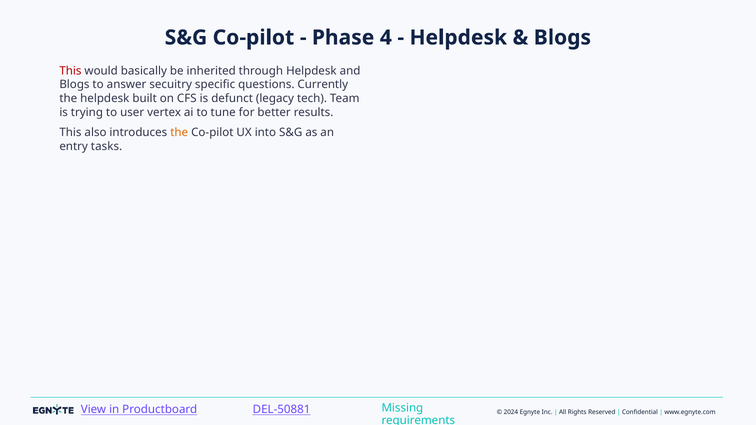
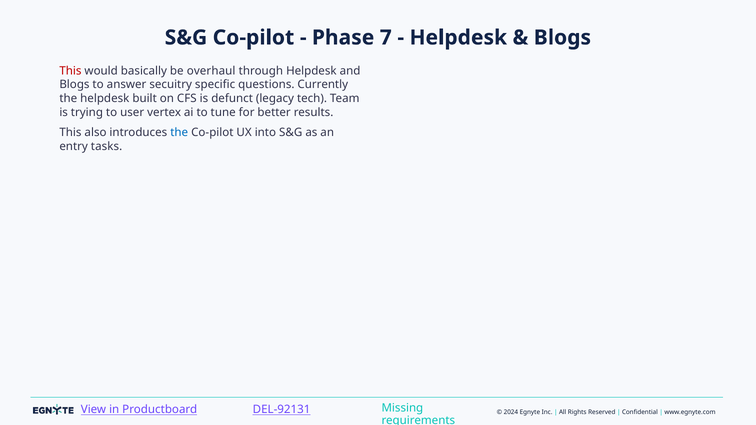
4: 4 -> 7
inherited: inherited -> overhaul
the at (179, 133) colour: orange -> blue
DEL-50881: DEL-50881 -> DEL-92131
